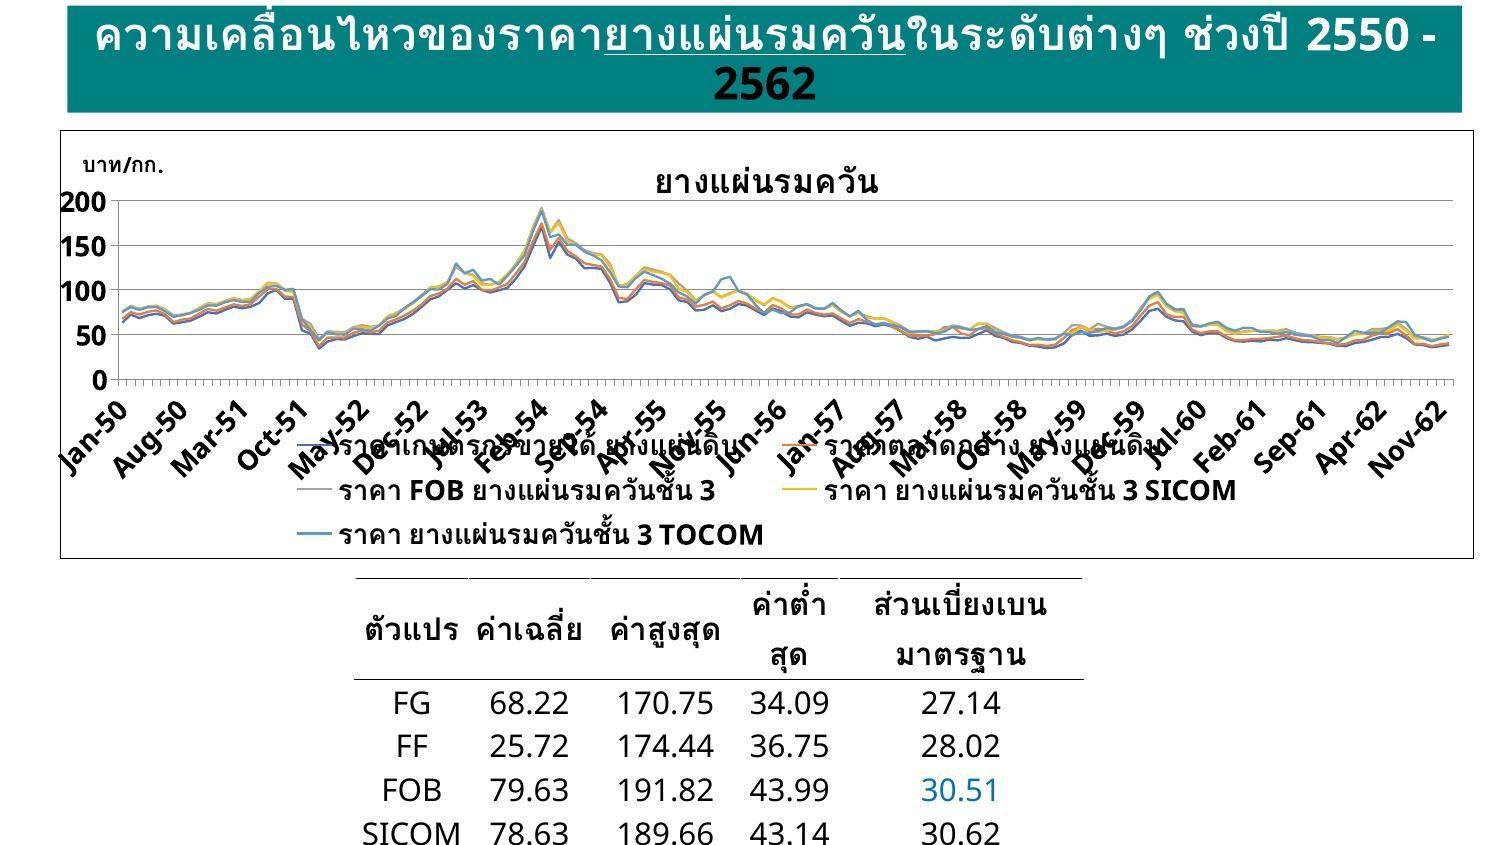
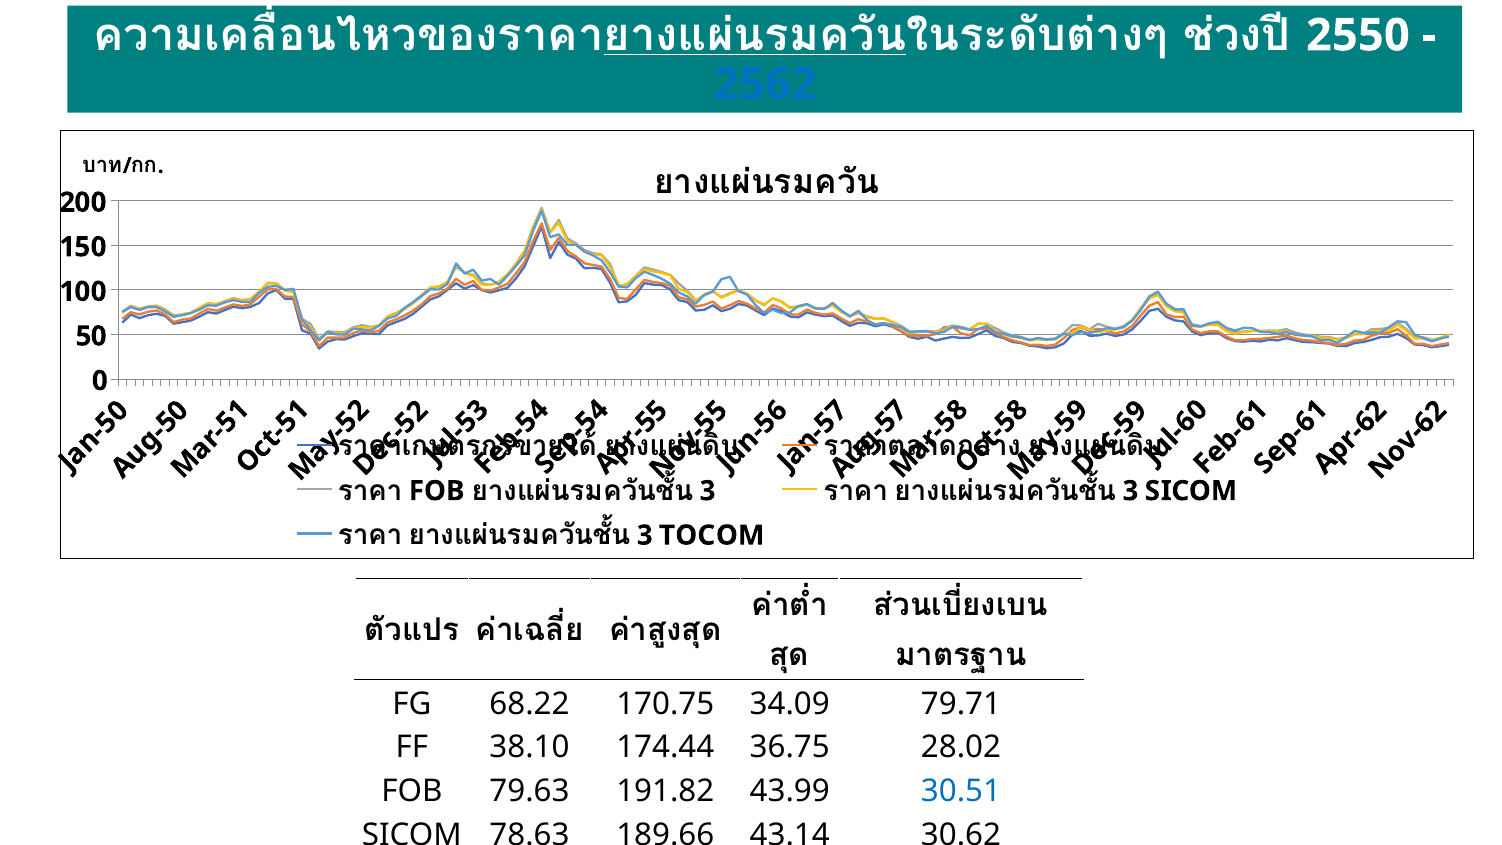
2562 colour: black -> blue
27.14: 27.14 -> 79.71
25.72: 25.72 -> 38.10
